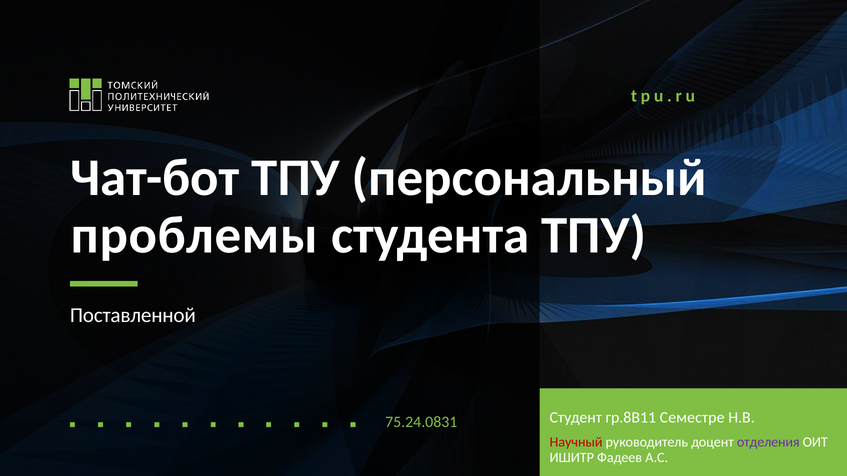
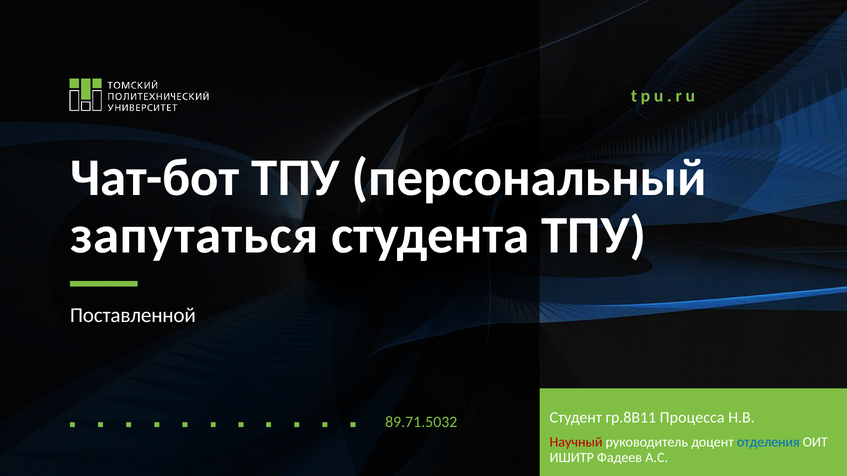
проблемы: проблемы -> запутаться
Семестре: Семестре -> Процесса
75.24.0831: 75.24.0831 -> 89.71.5032
отделения colour: purple -> blue
